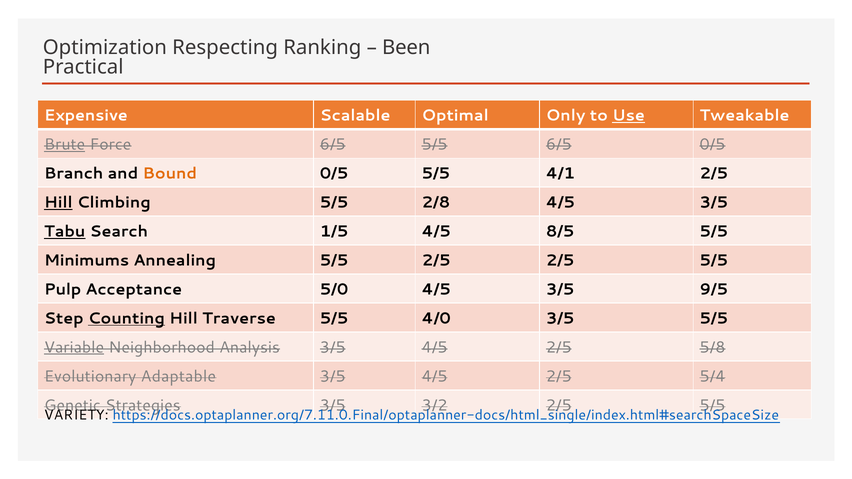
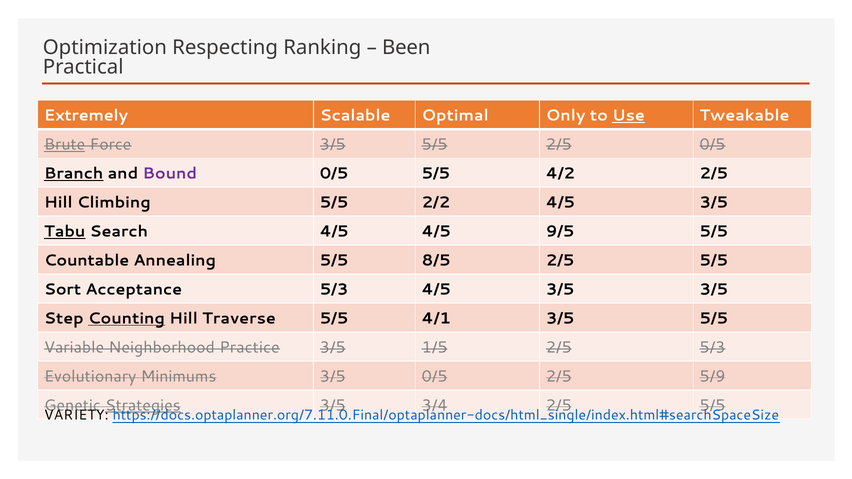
Expensive: Expensive -> Extremely
Force 6/5: 6/5 -> 3/5
5/5 6/5: 6/5 -> 2/5
Branch underline: none -> present
Bound colour: orange -> purple
4/1: 4/1 -> 4/2
Hill at (58, 203) underline: present -> none
2/8: 2/8 -> 2/2
Search 1/5: 1/5 -> 4/5
8/5: 8/5 -> 9/5
Minimums: Minimums -> Countable
5/5 2/5: 2/5 -> 8/5
Pulp: Pulp -> Sort
Acceptance 5/0: 5/0 -> 5/3
3/5 9/5: 9/5 -> 3/5
4/0: 4/0 -> 4/1
Variable underline: present -> none
Analysis: Analysis -> Practice
4/5 at (435, 348): 4/5 -> 1/5
2/5 5/8: 5/8 -> 5/3
Adaptable: Adaptable -> Minimums
4/5 at (435, 376): 4/5 -> 0/5
5/4: 5/4 -> 5/9
Strategies underline: none -> present
3/2: 3/2 -> 3/4
